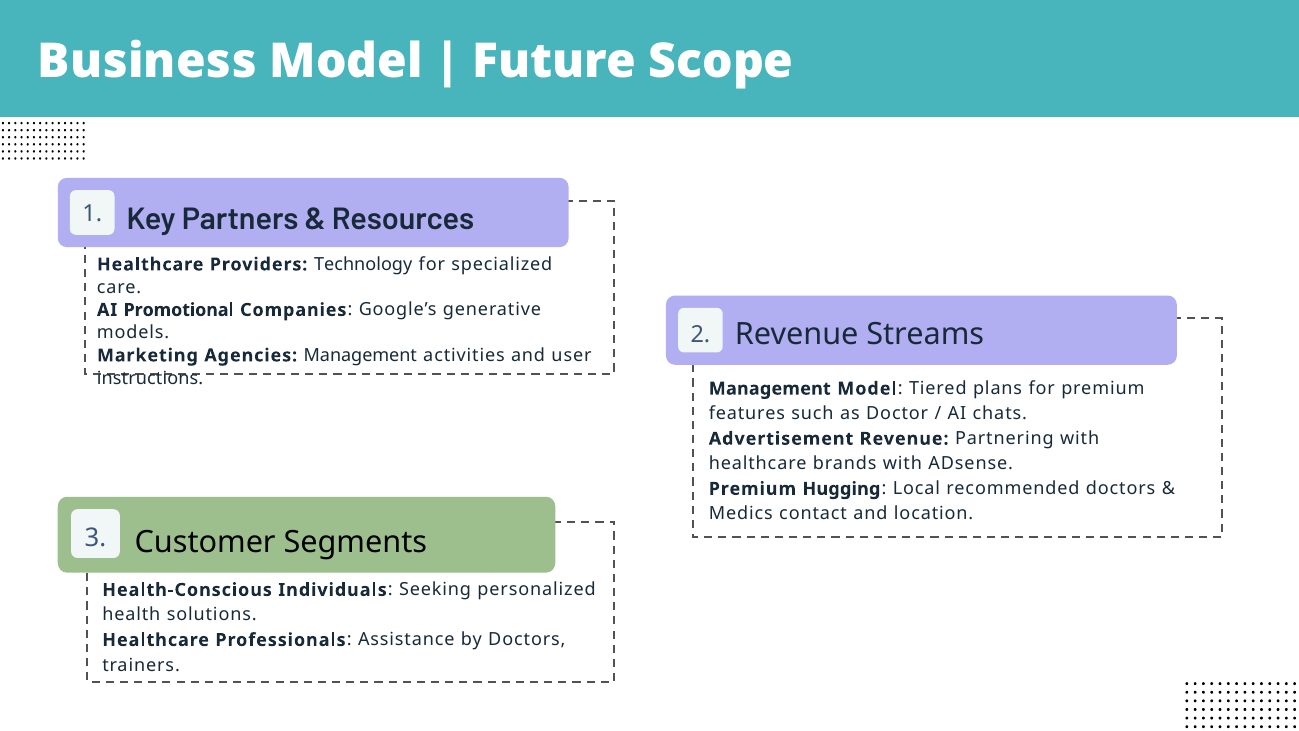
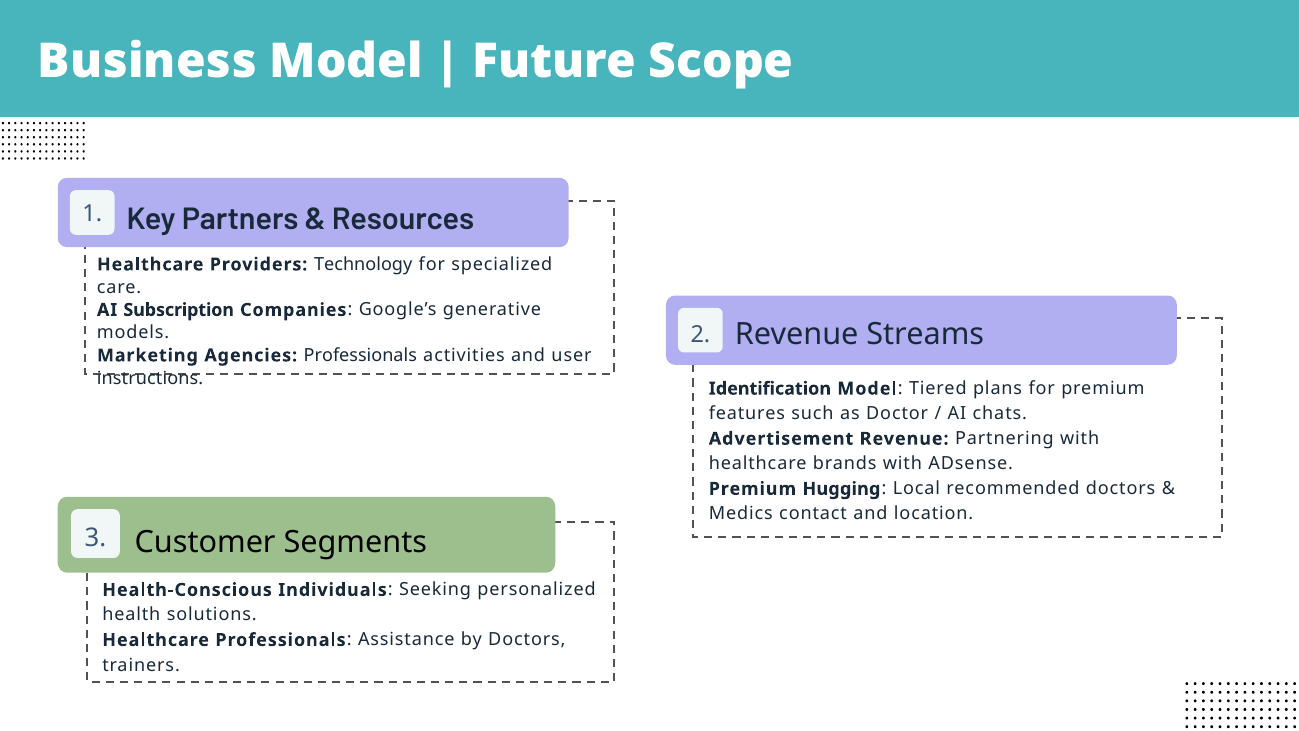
Promotional: Promotional -> Subscription
Agencies Management: Management -> Professionals
Management at (770, 388): Management -> Identification
